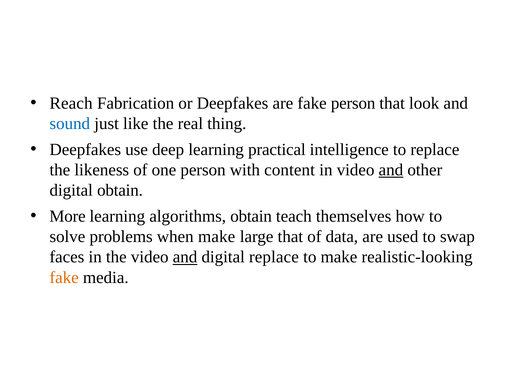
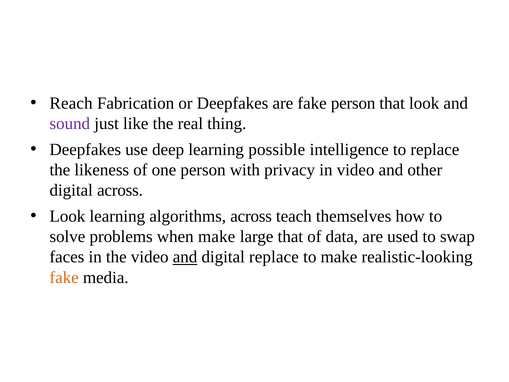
sound colour: blue -> purple
practical: practical -> possible
content: content -> privacy
and at (391, 170) underline: present -> none
digital obtain: obtain -> across
More at (67, 216): More -> Look
algorithms obtain: obtain -> across
